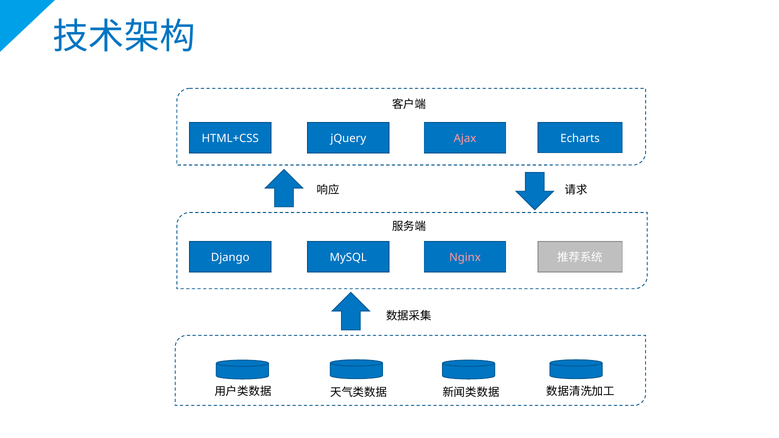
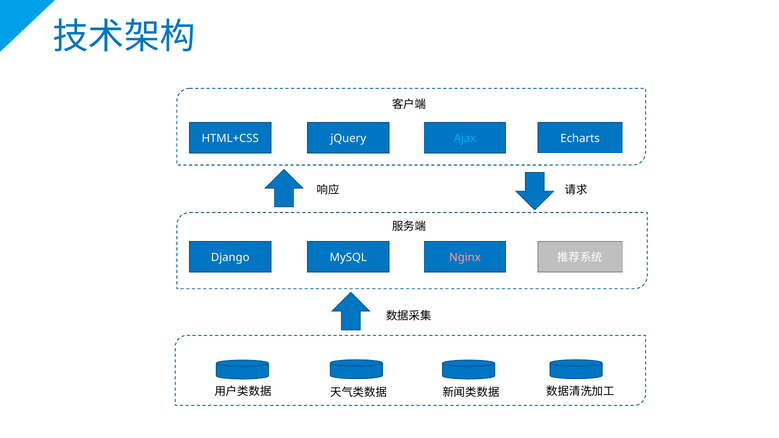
Ajax colour: pink -> light blue
